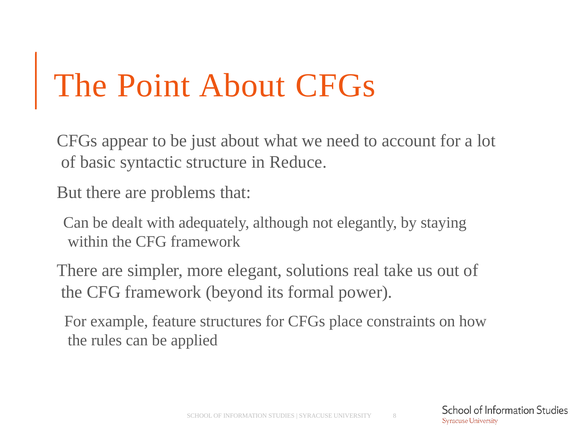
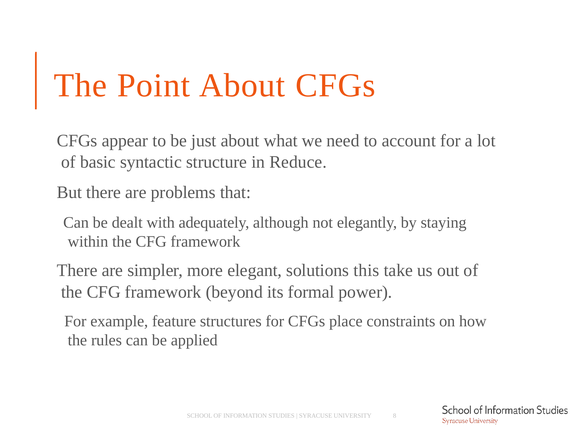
real: real -> this
